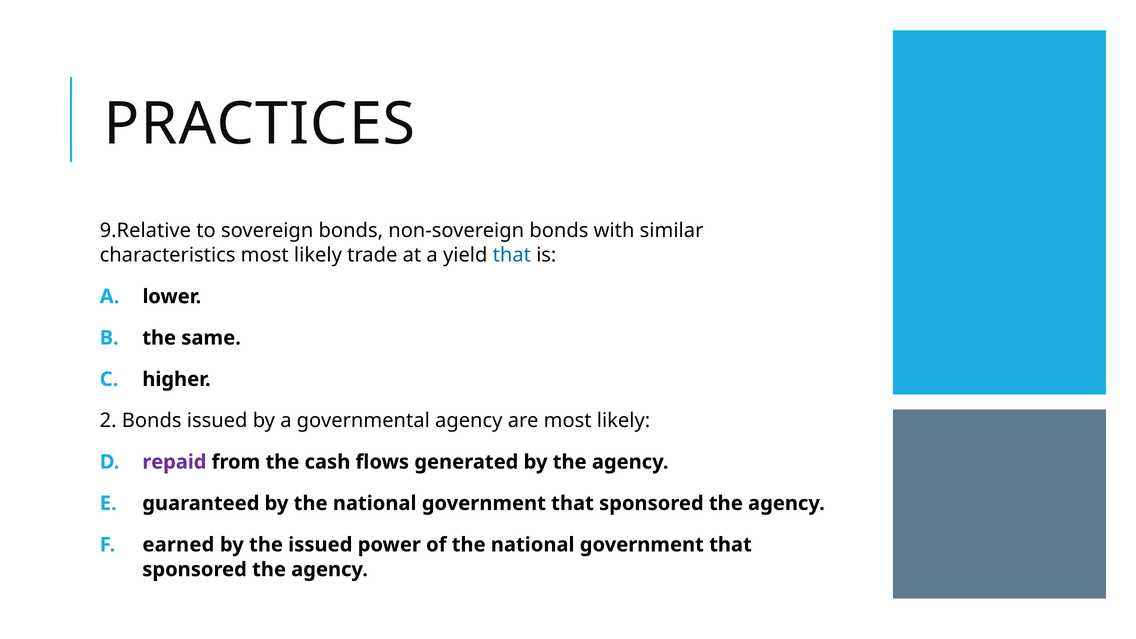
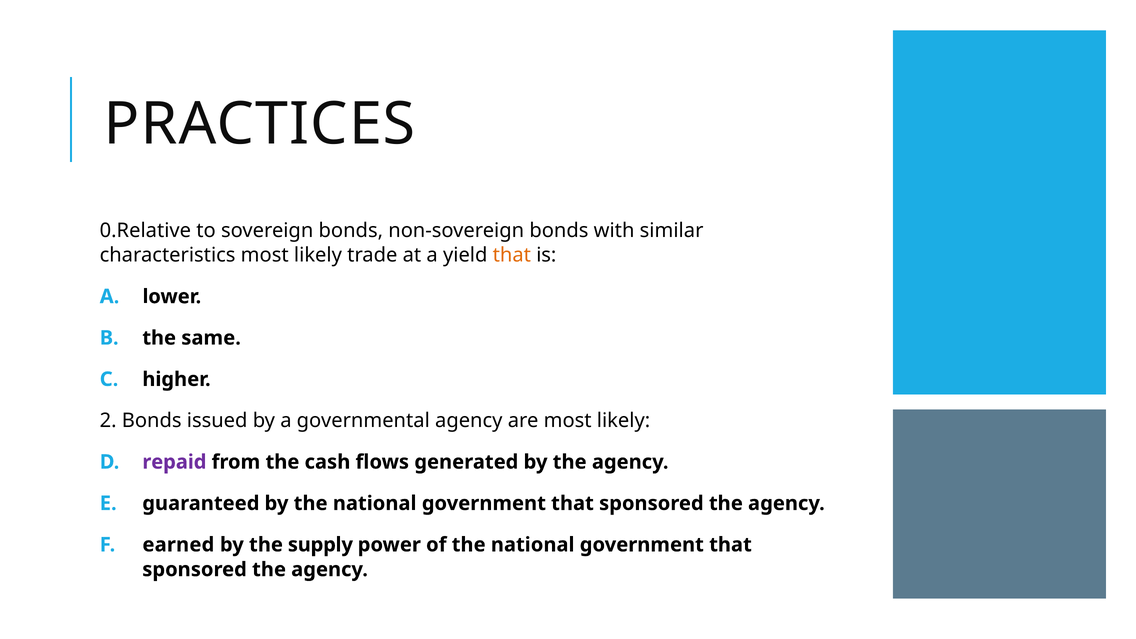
9.Relative: 9.Relative -> 0.Relative
that at (512, 255) colour: blue -> orange
the issued: issued -> supply
